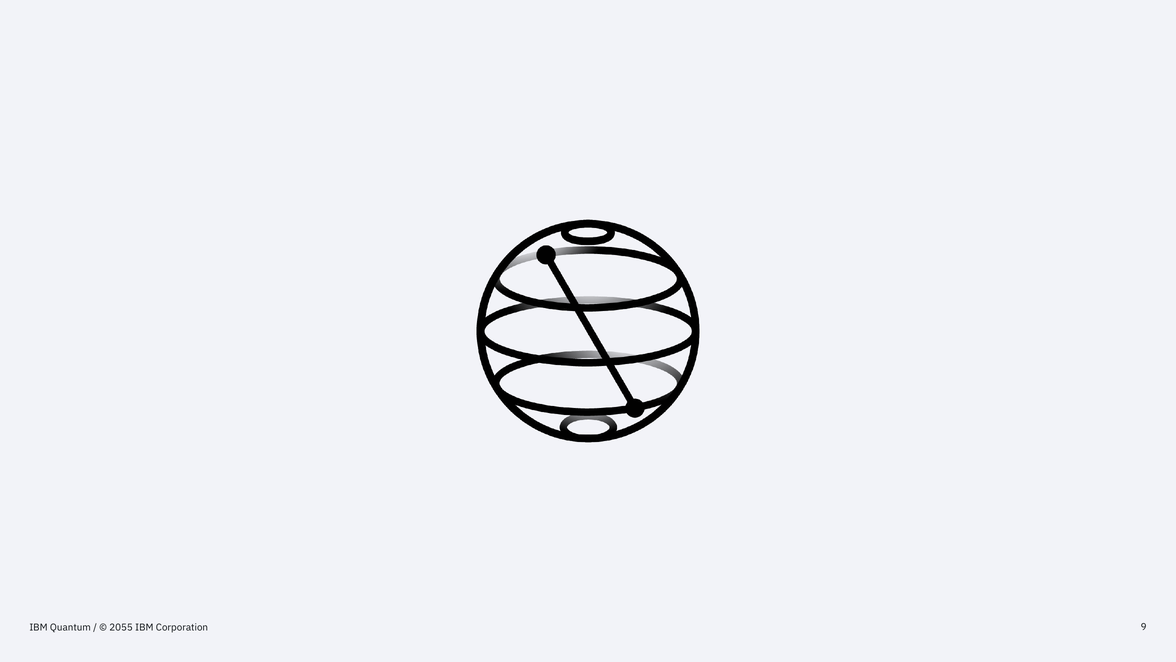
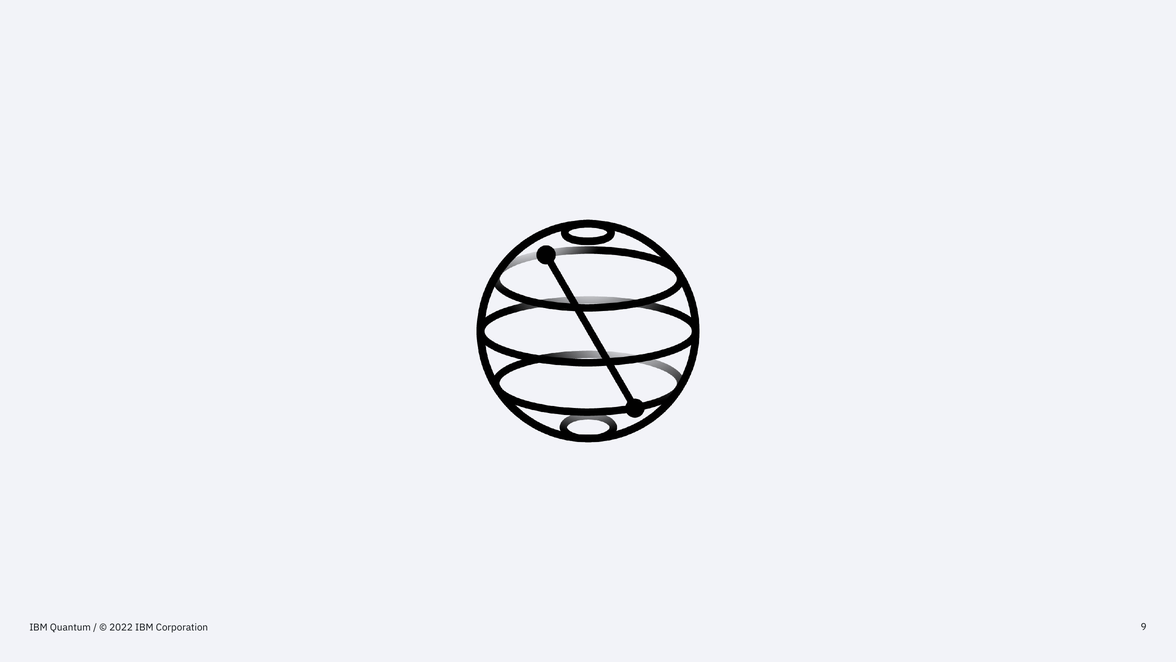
2055: 2055 -> 2022
